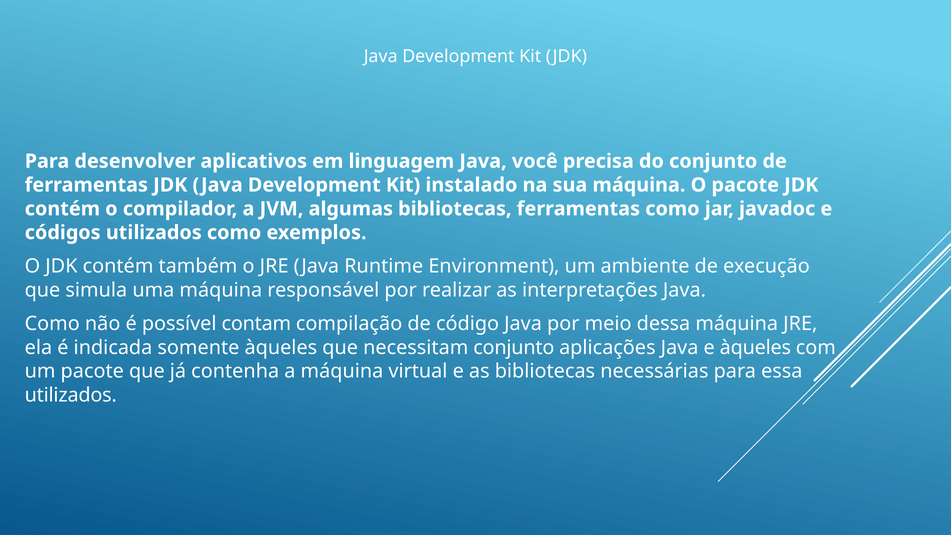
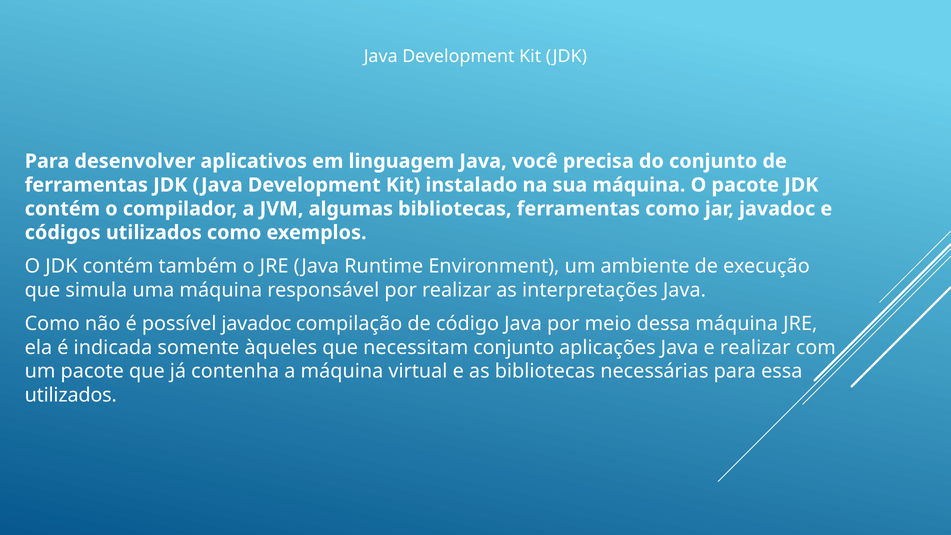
possível contam: contam -> javadoc
e àqueles: àqueles -> realizar
